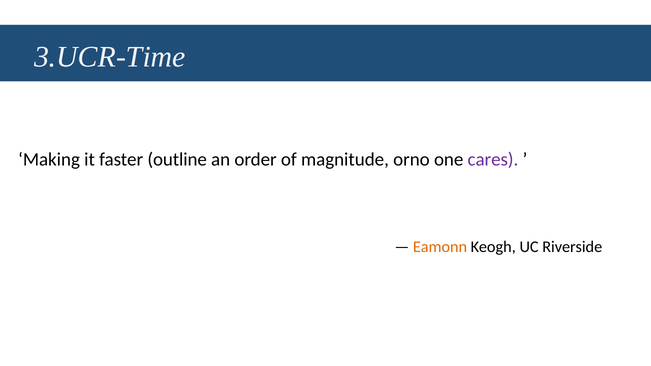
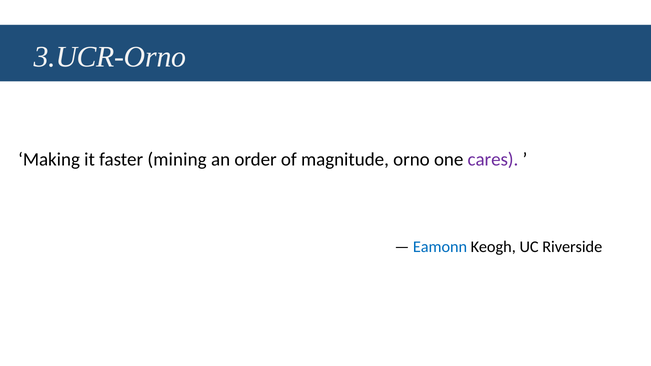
3.UCR-Time: 3.UCR-Time -> 3.UCR-Orno
outline: outline -> mining
Eamonn colour: orange -> blue
